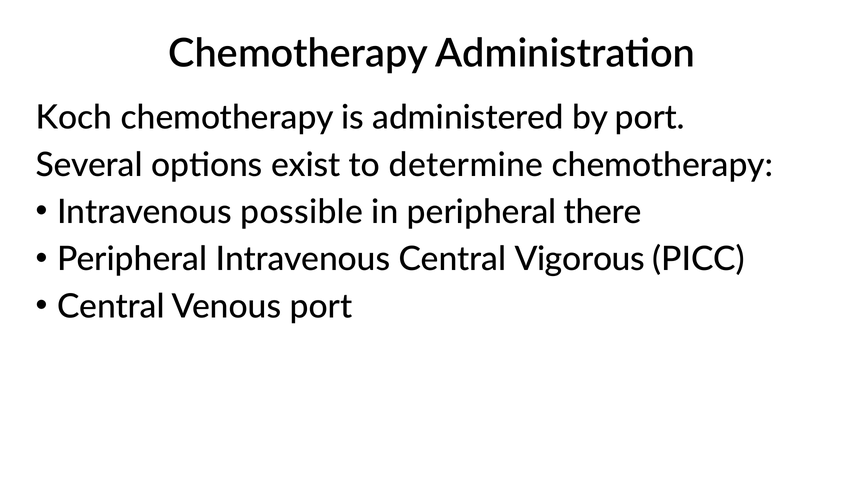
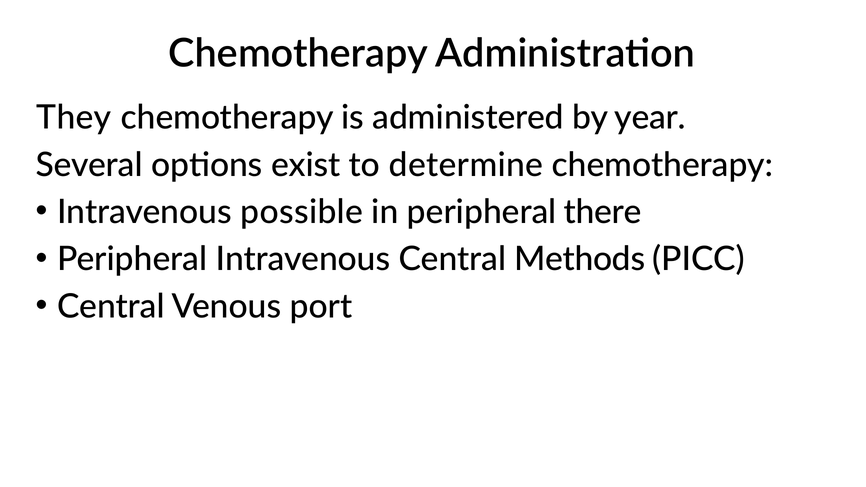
Koch: Koch -> They
by port: port -> year
Vigorous: Vigorous -> Methods
